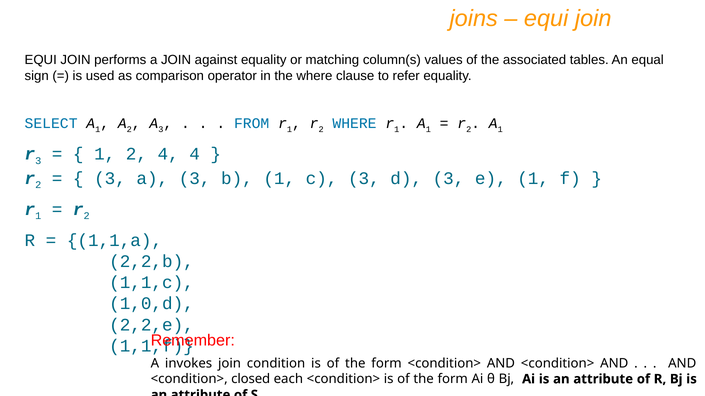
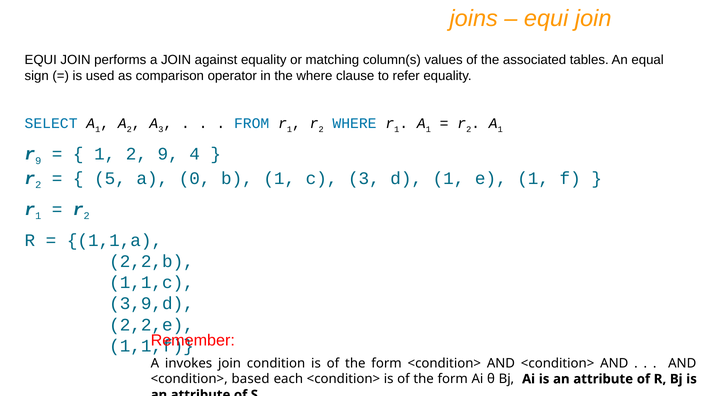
r 3: 3 -> 9
2 4: 4 -> 9
3 at (110, 178): 3 -> 5
3 at (195, 178): 3 -> 0
d 3: 3 -> 1
1,0,d: 1,0,d -> 3,9,d
closed: closed -> based
